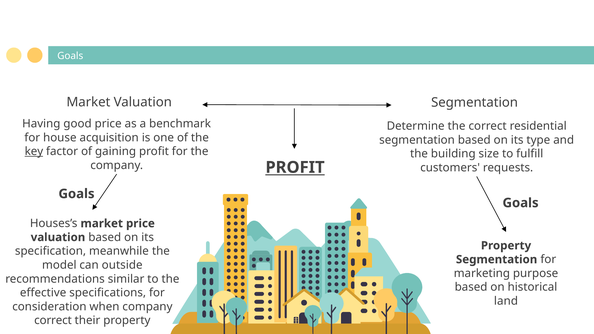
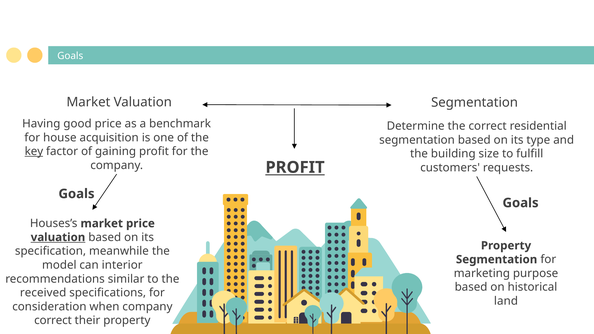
valuation at (58, 237) underline: none -> present
outside: outside -> interior
effective: effective -> received
